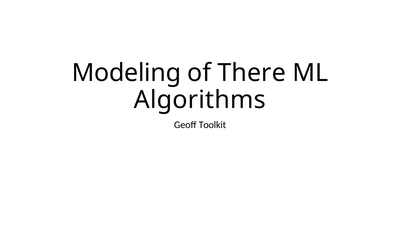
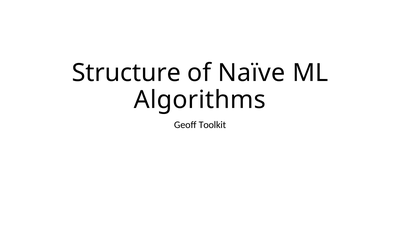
Modeling: Modeling -> Structure
There: There -> Naïve
